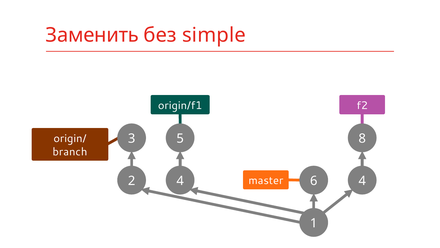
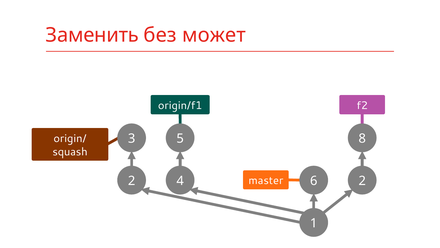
simple: simple -> может
branch: branch -> squash
master 4: 4 -> 2
